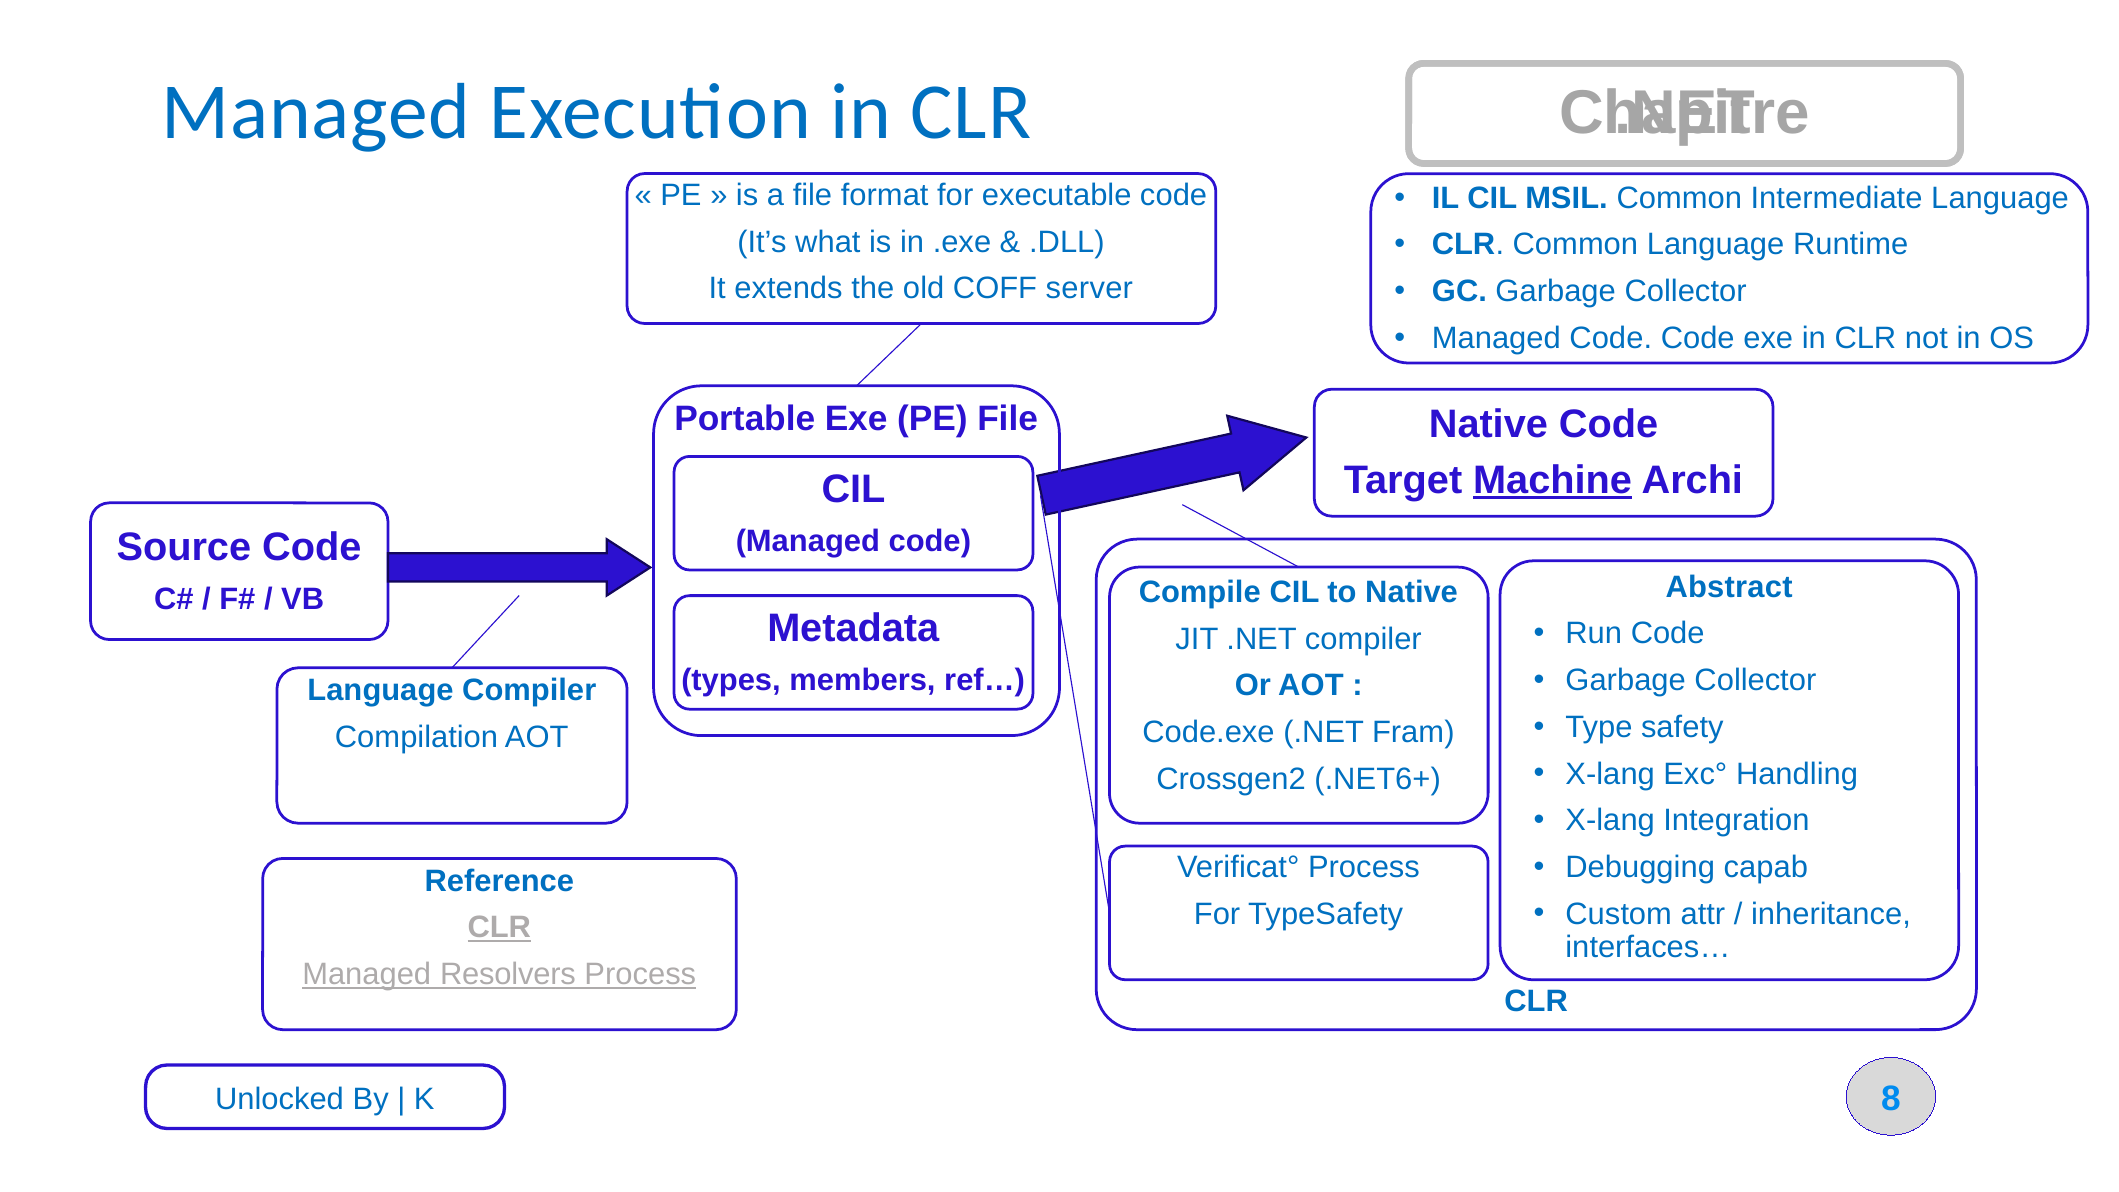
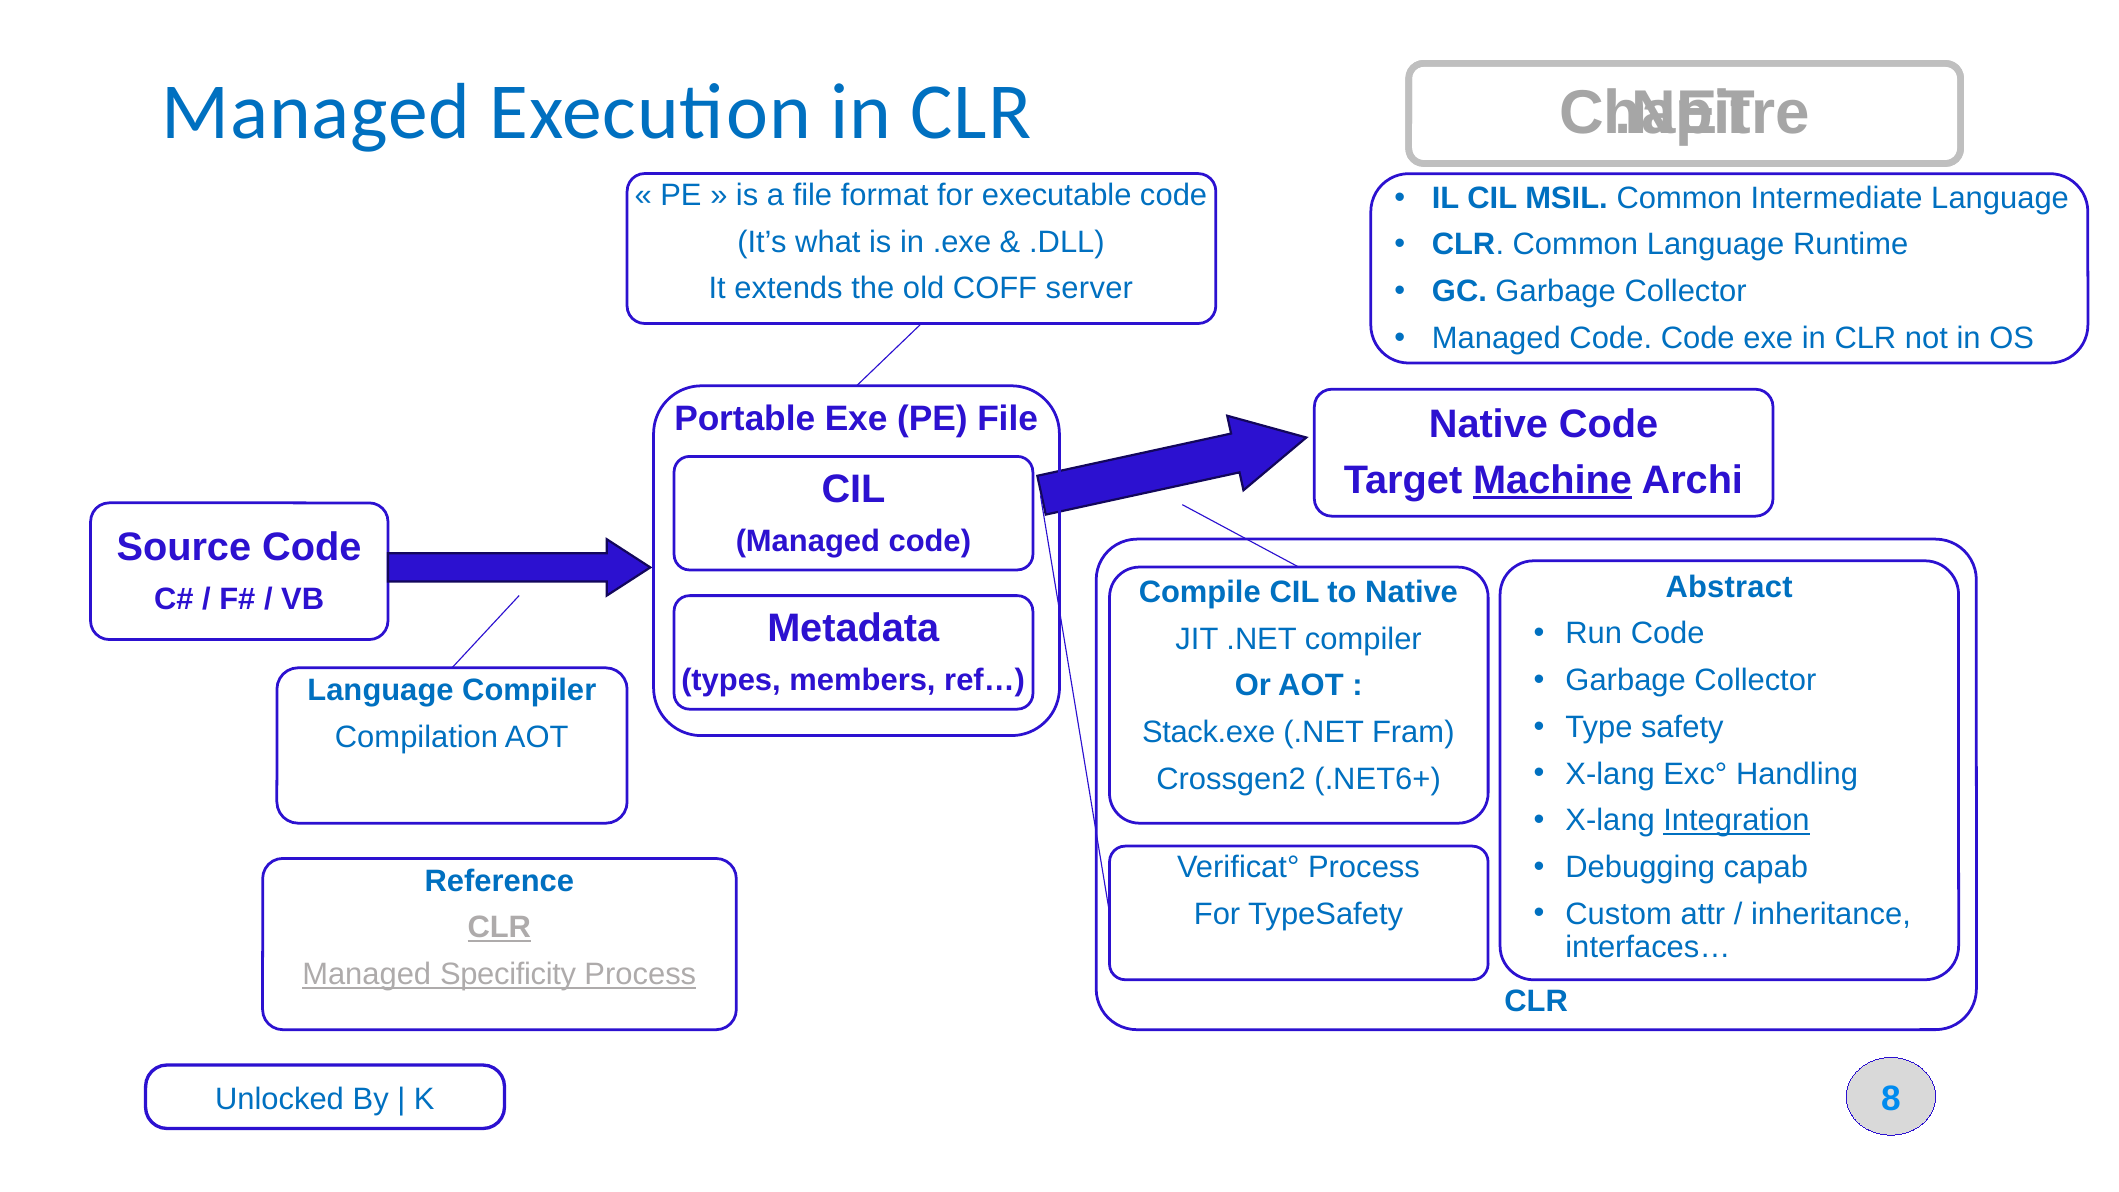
Code.exe: Code.exe -> Stack.exe
Integration underline: none -> present
Resolvers: Resolvers -> Specificity
